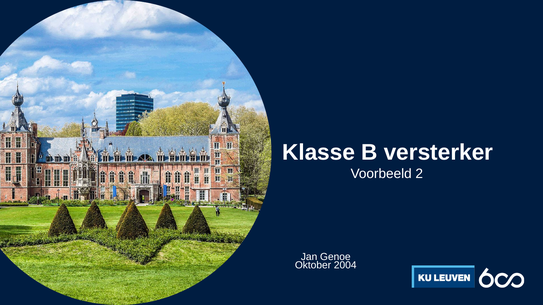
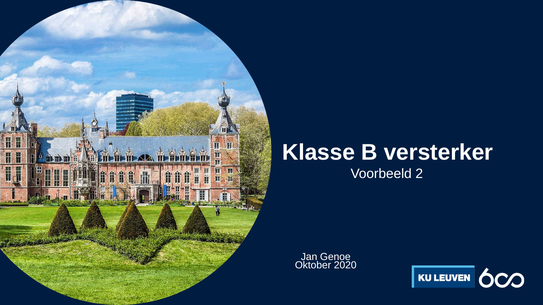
2004: 2004 -> 2020
